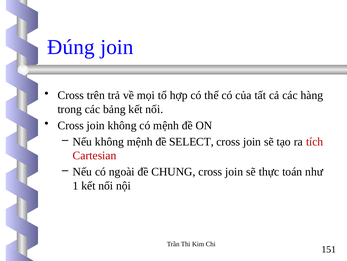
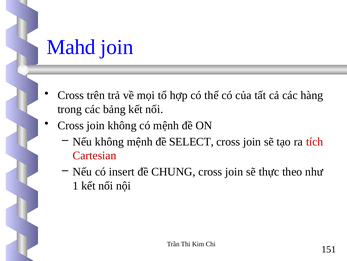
Đúng: Đúng -> Mahd
ngoài: ngoài -> insert
toán: toán -> theo
